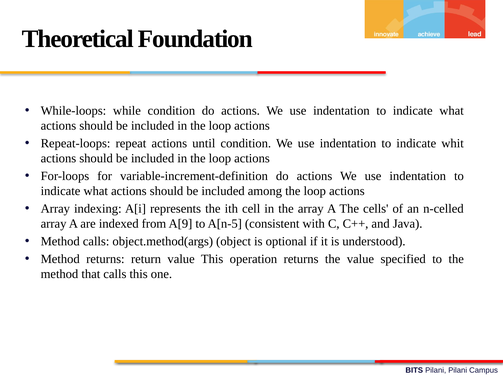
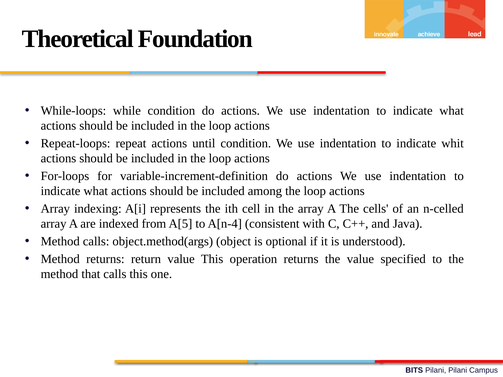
A[9: A[9 -> A[5
A[n-5: A[n-5 -> A[n-4
